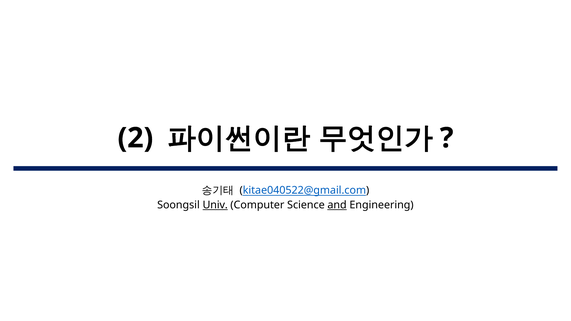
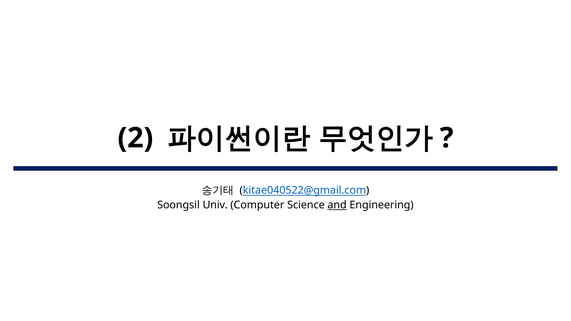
Univ underline: present -> none
